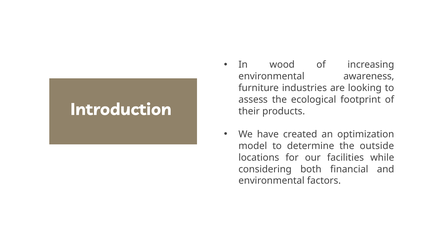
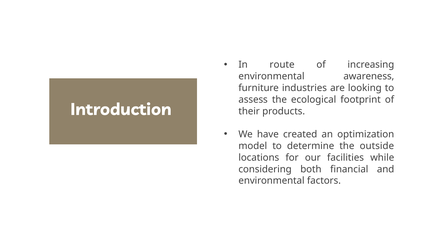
wood: wood -> route
